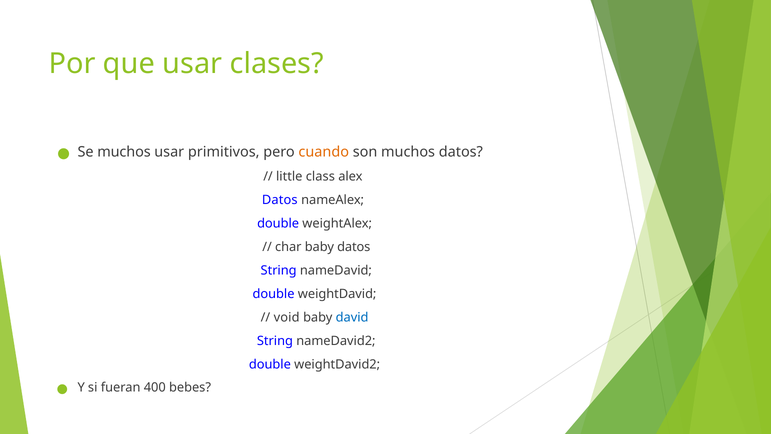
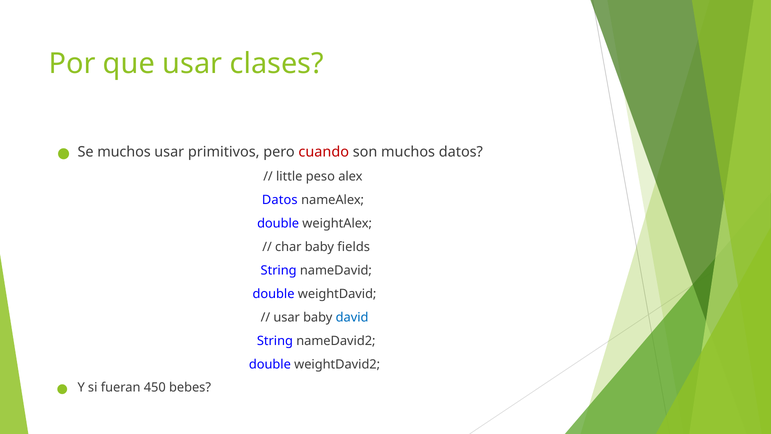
cuando colour: orange -> red
class: class -> peso
baby datos: datos -> fields
void at (287, 317): void -> usar
400: 400 -> 450
